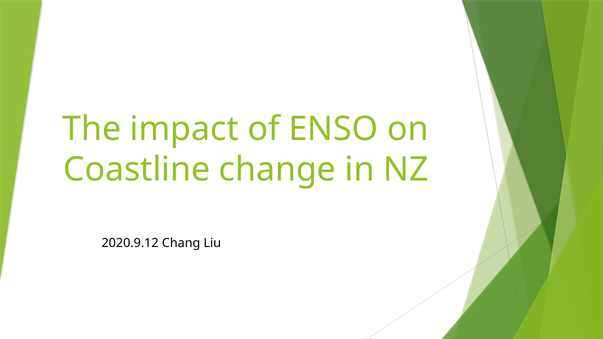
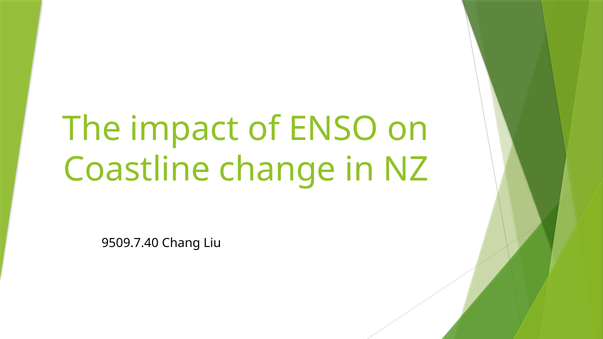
2020.9.12: 2020.9.12 -> 9509.7.40
